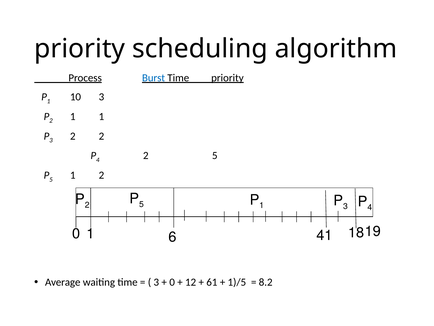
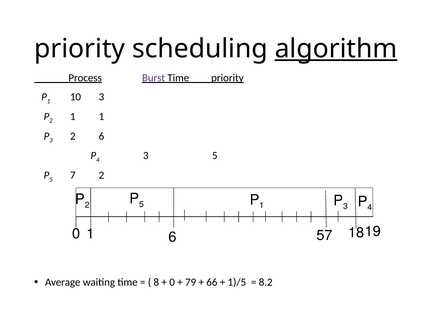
algorithm underline: none -> present
Burst colour: blue -> purple
2 2: 2 -> 6
4 2: 2 -> 3
5 1: 1 -> 7
41: 41 -> 57
3 at (156, 282): 3 -> 8
12: 12 -> 79
61: 61 -> 66
